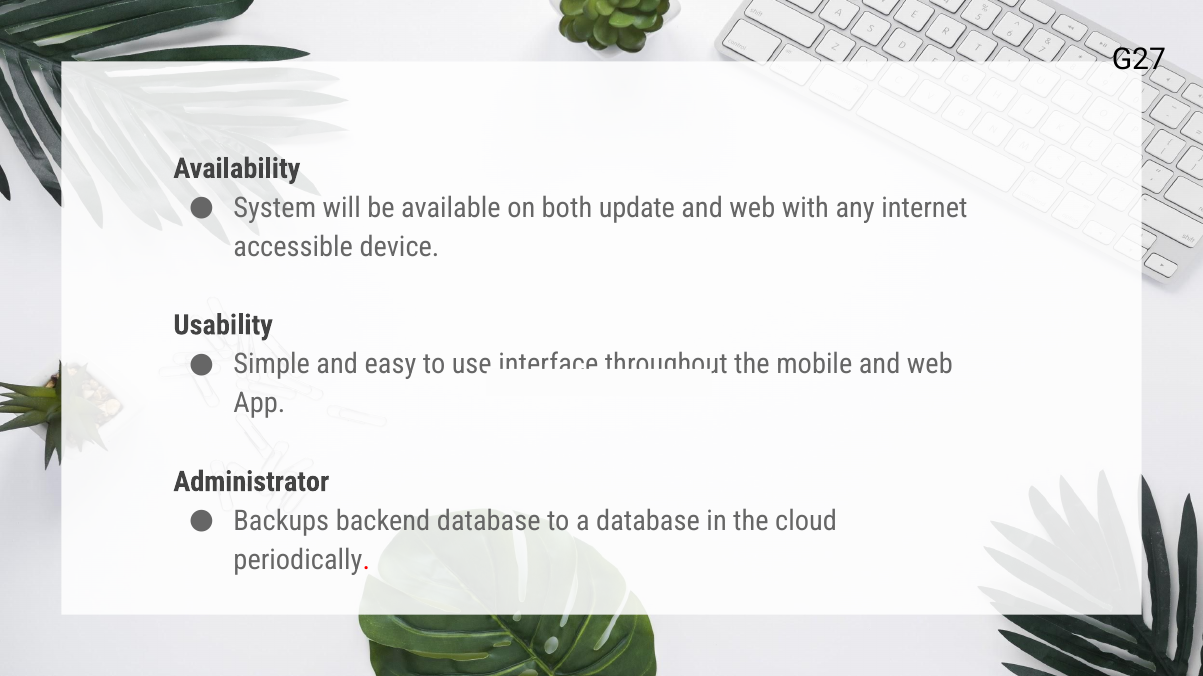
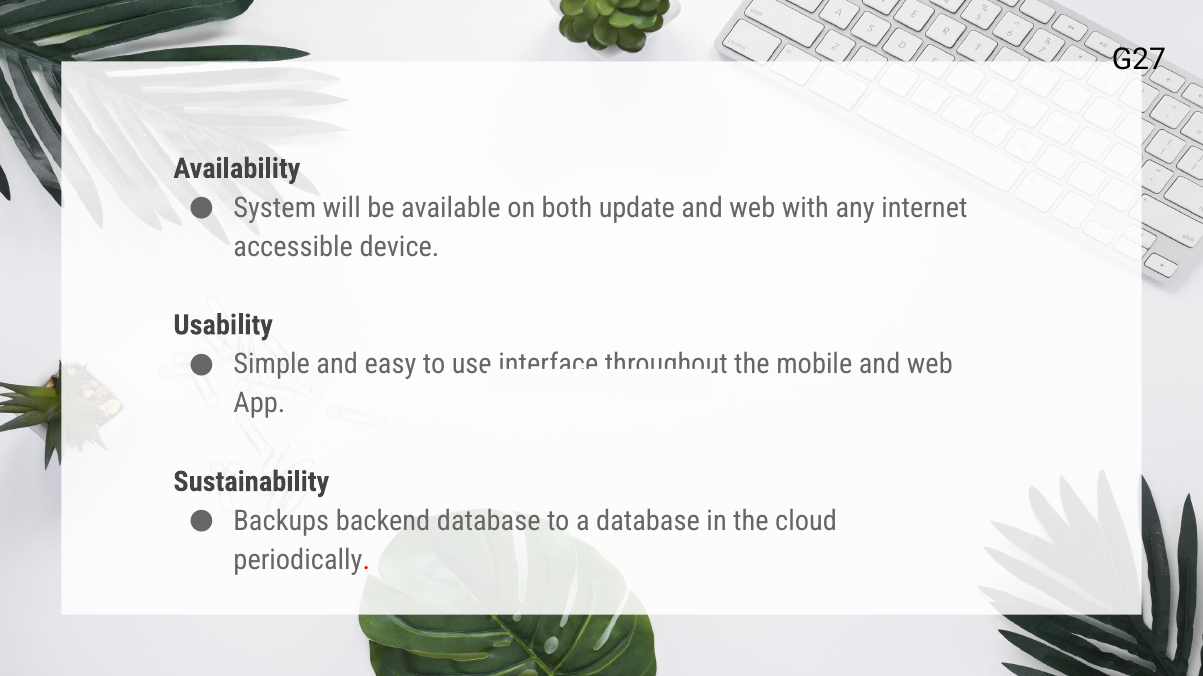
Administrator: Administrator -> Sustainability
